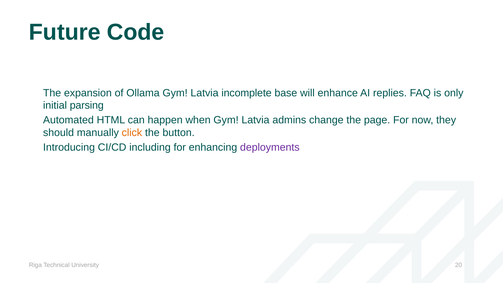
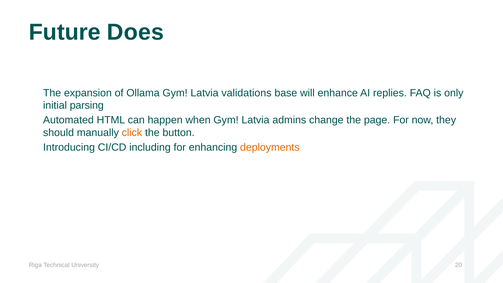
Code: Code -> Does
incomplete: incomplete -> validations
deployments colour: purple -> orange
